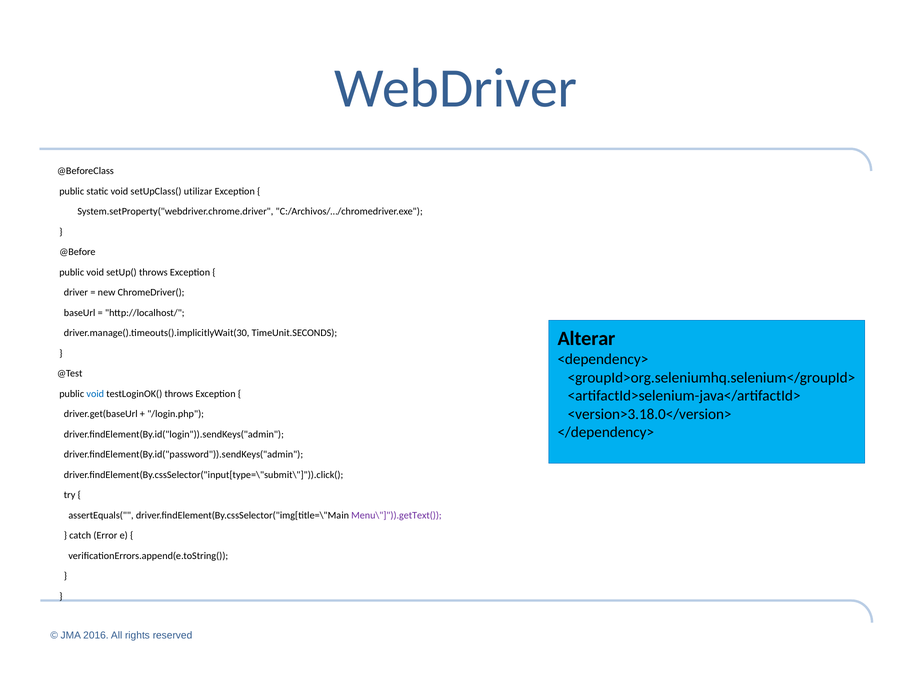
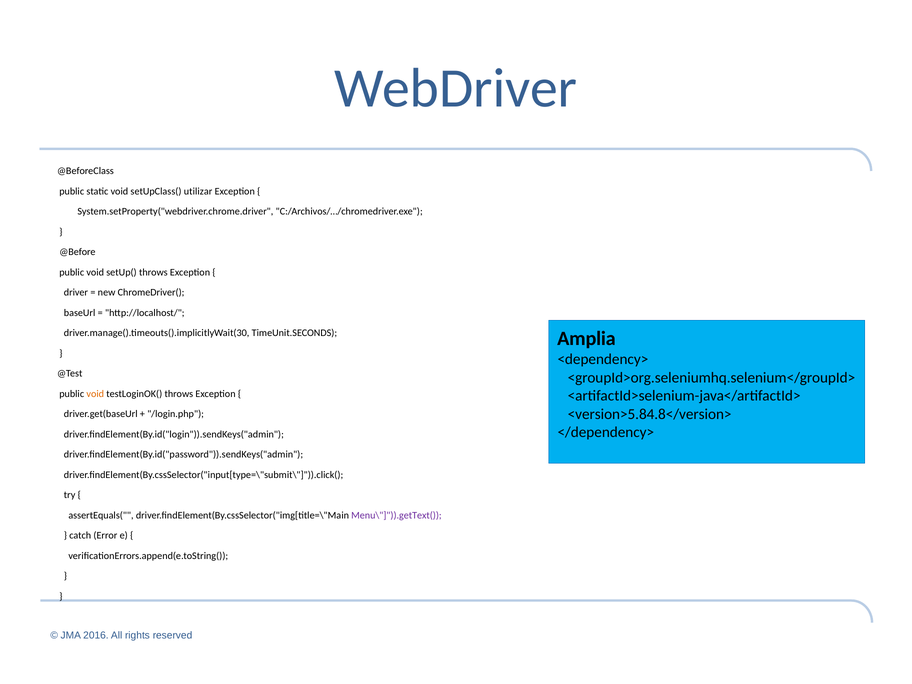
Alterar: Alterar -> Amplia
void at (95, 394) colour: blue -> orange
<version>3.18.0</version>: <version>3.18.0</version> -> <version>5.84.8</version>
